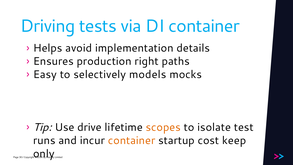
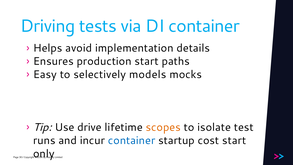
production right: right -> start
container at (132, 140) colour: orange -> blue
cost keep: keep -> start
